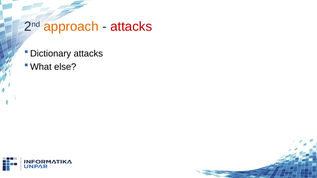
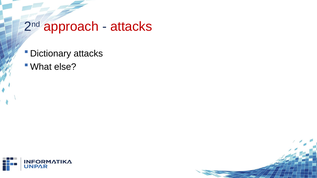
approach colour: orange -> red
